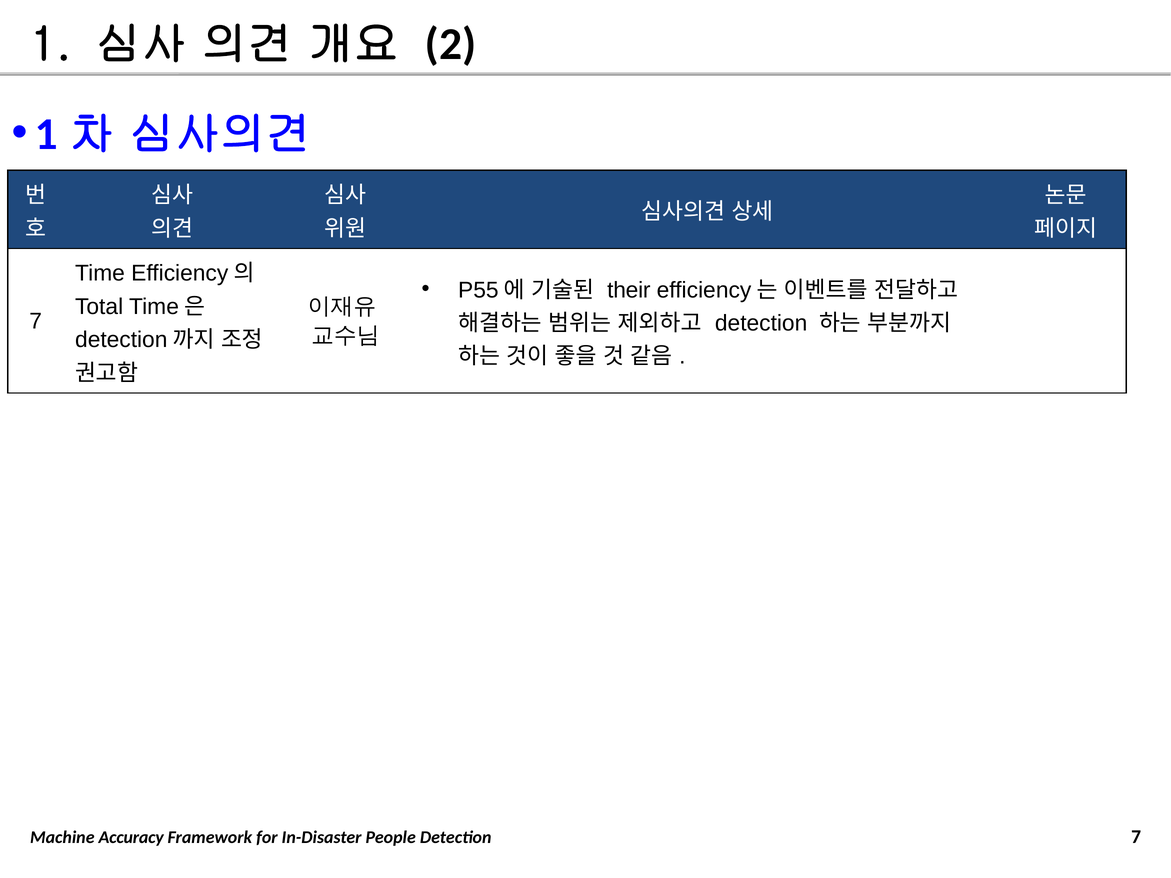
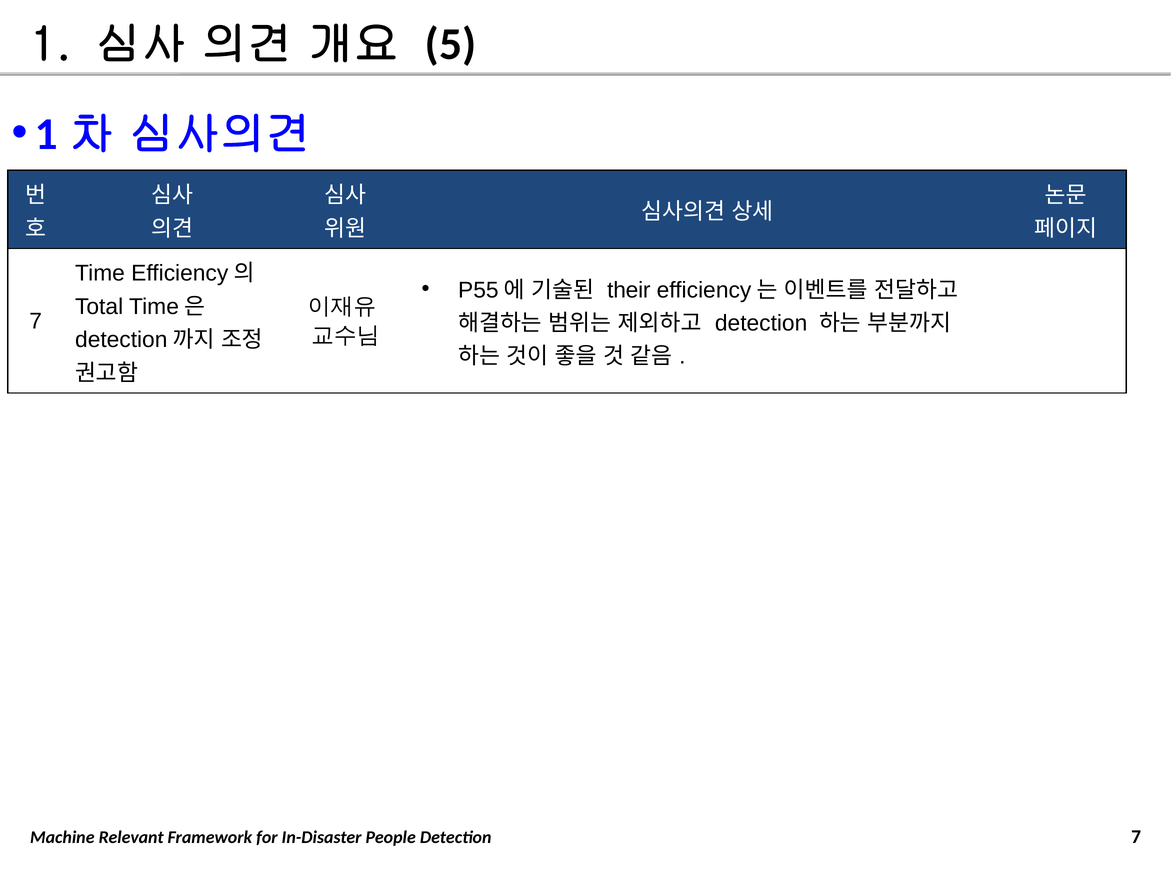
2: 2 -> 5
Accuracy: Accuracy -> Relevant
